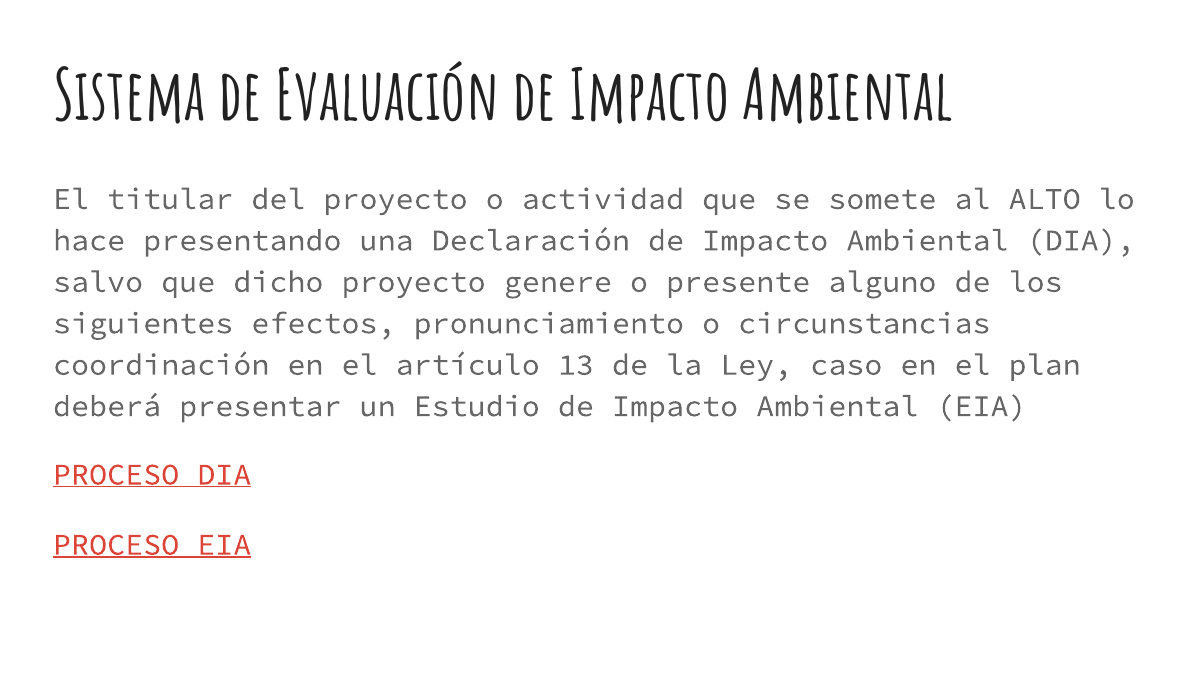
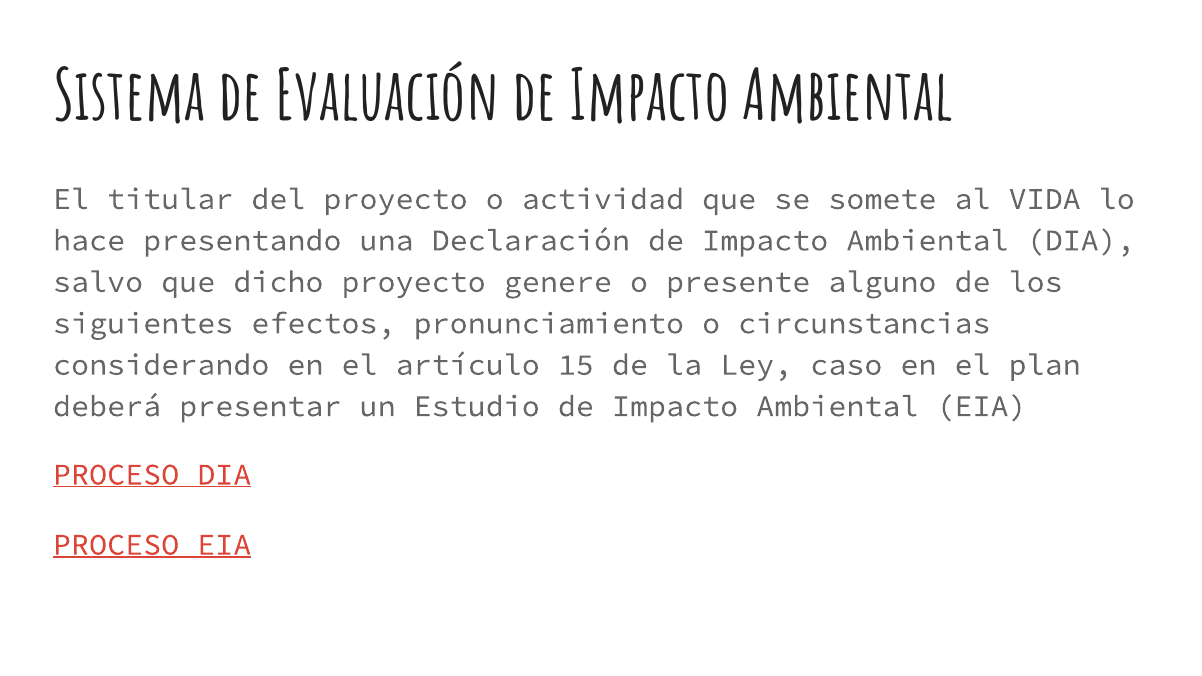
ALTO: ALTO -> VIDA
coordinación: coordinación -> considerando
13: 13 -> 15
